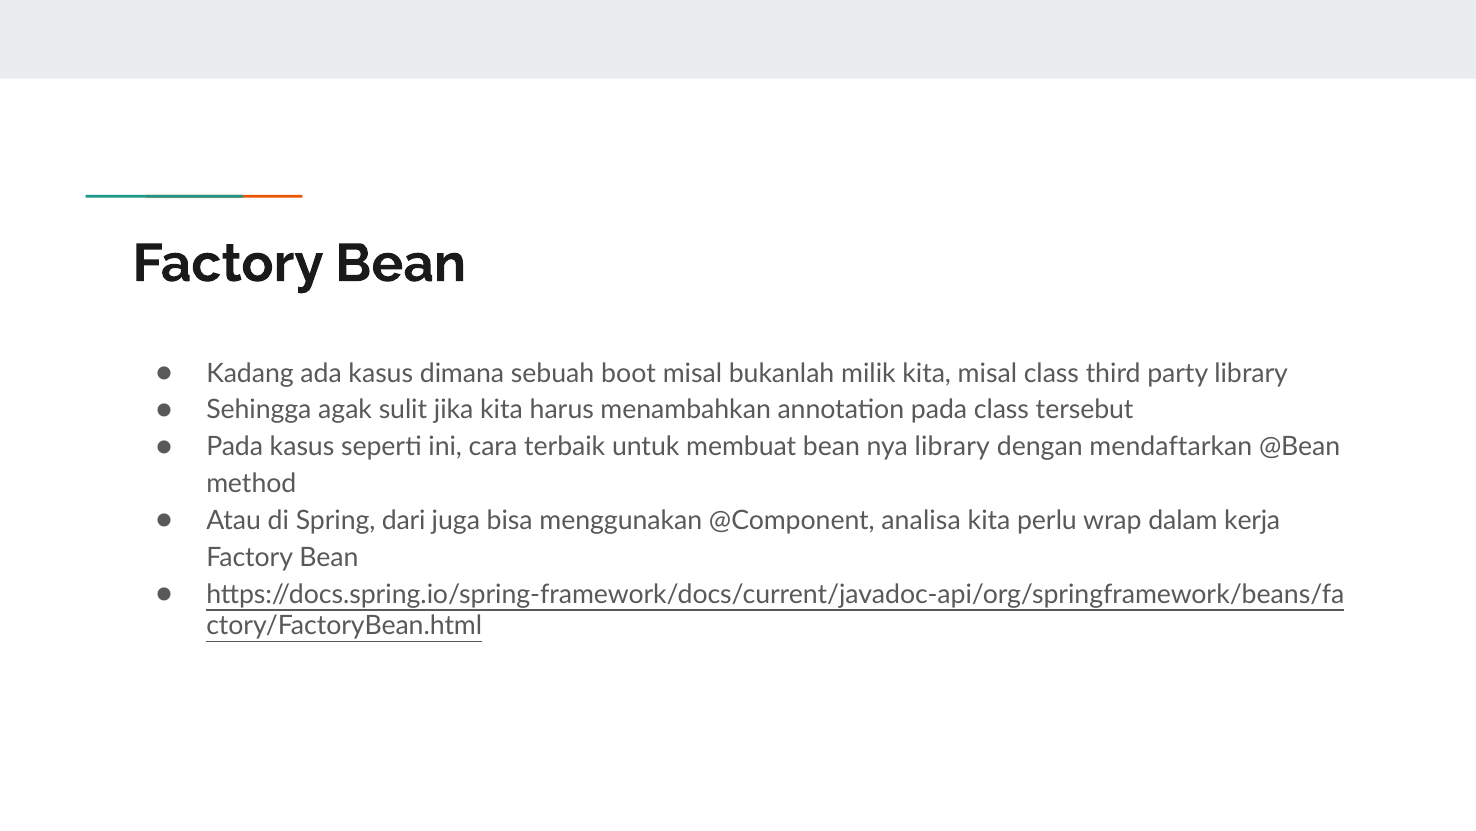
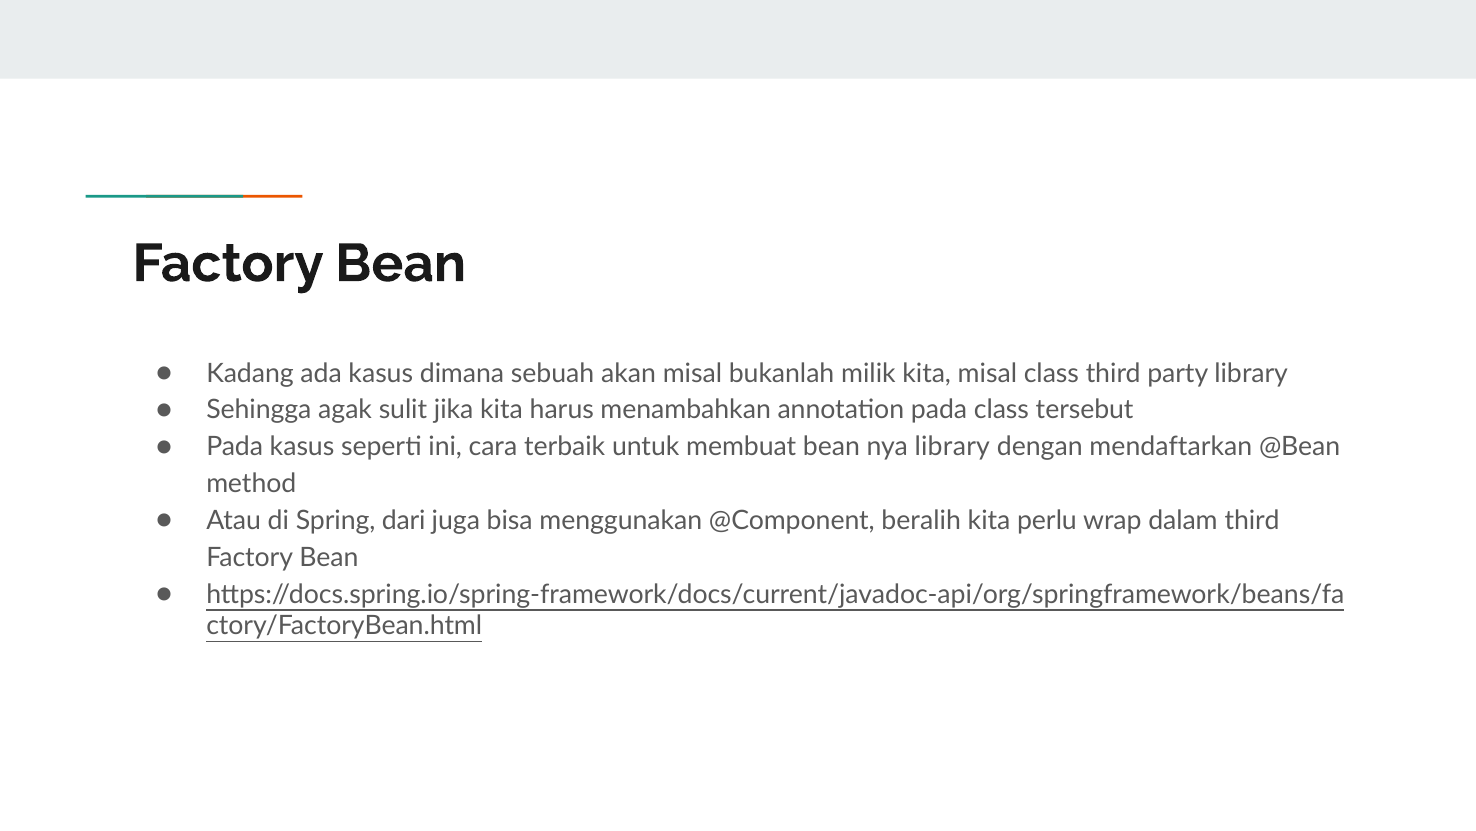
boot: boot -> akan
analisa: analisa -> beralih
dalam kerja: kerja -> third
